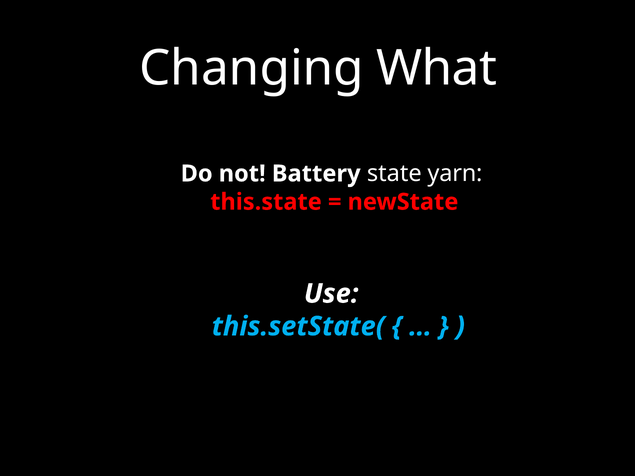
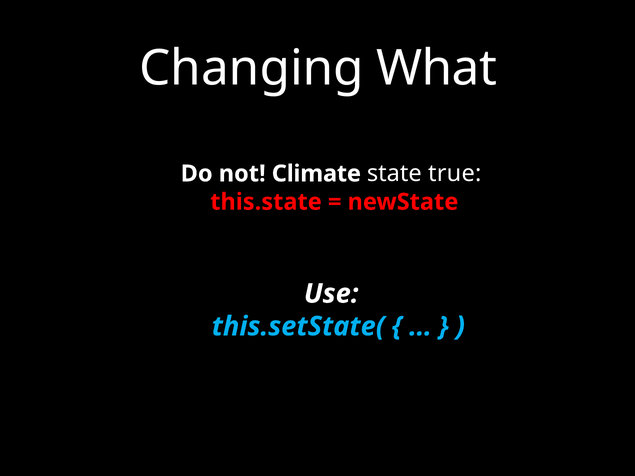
Battery: Battery -> Climate
yarn: yarn -> true
